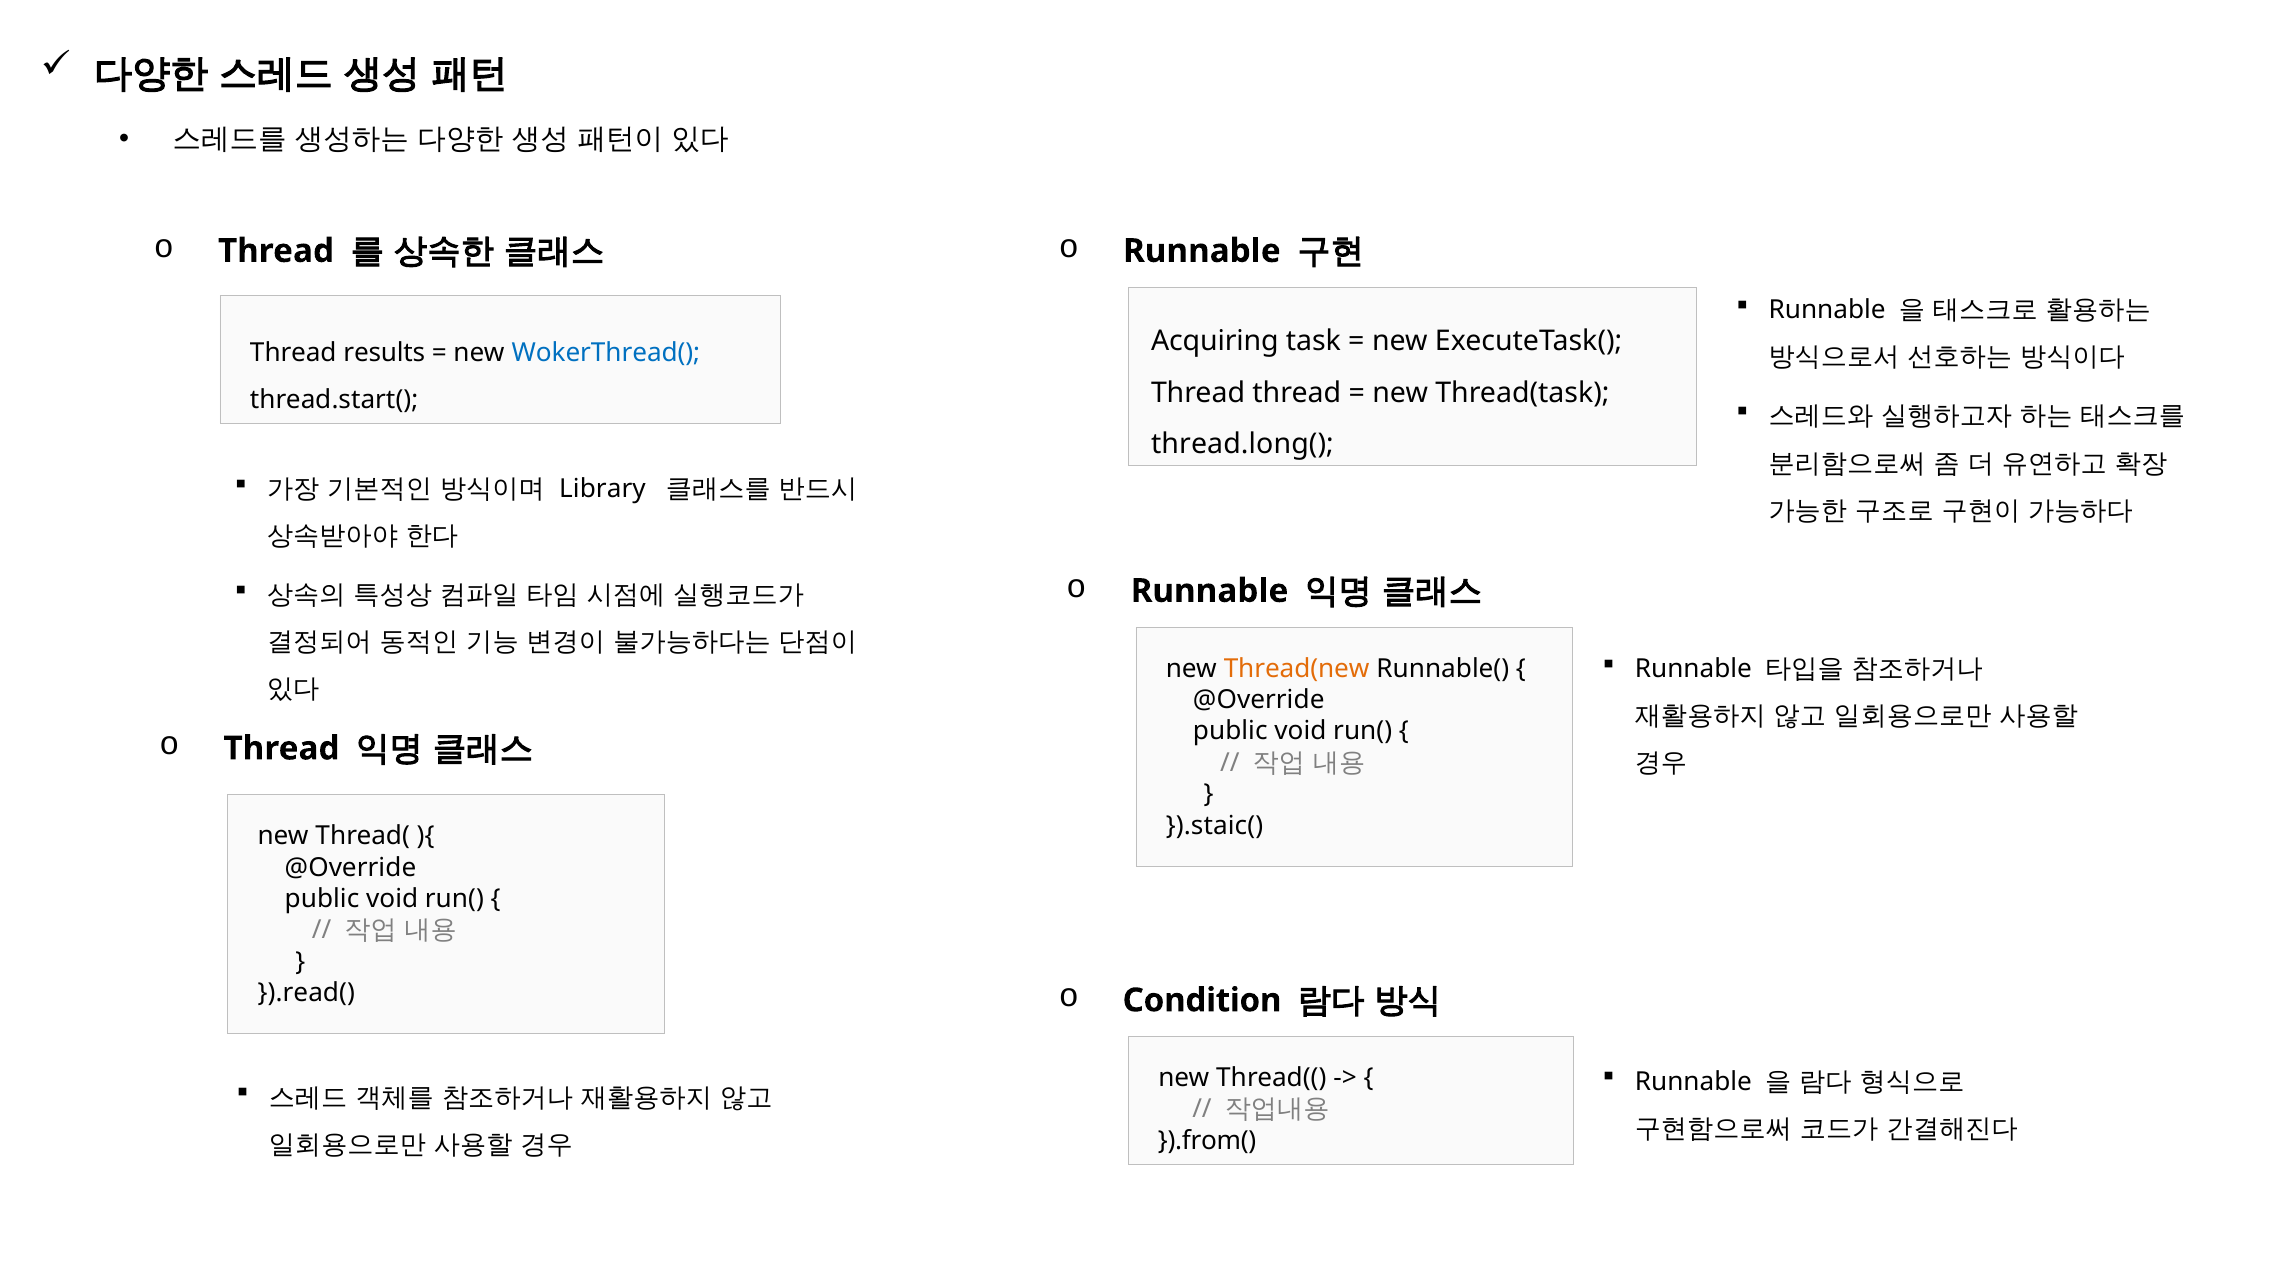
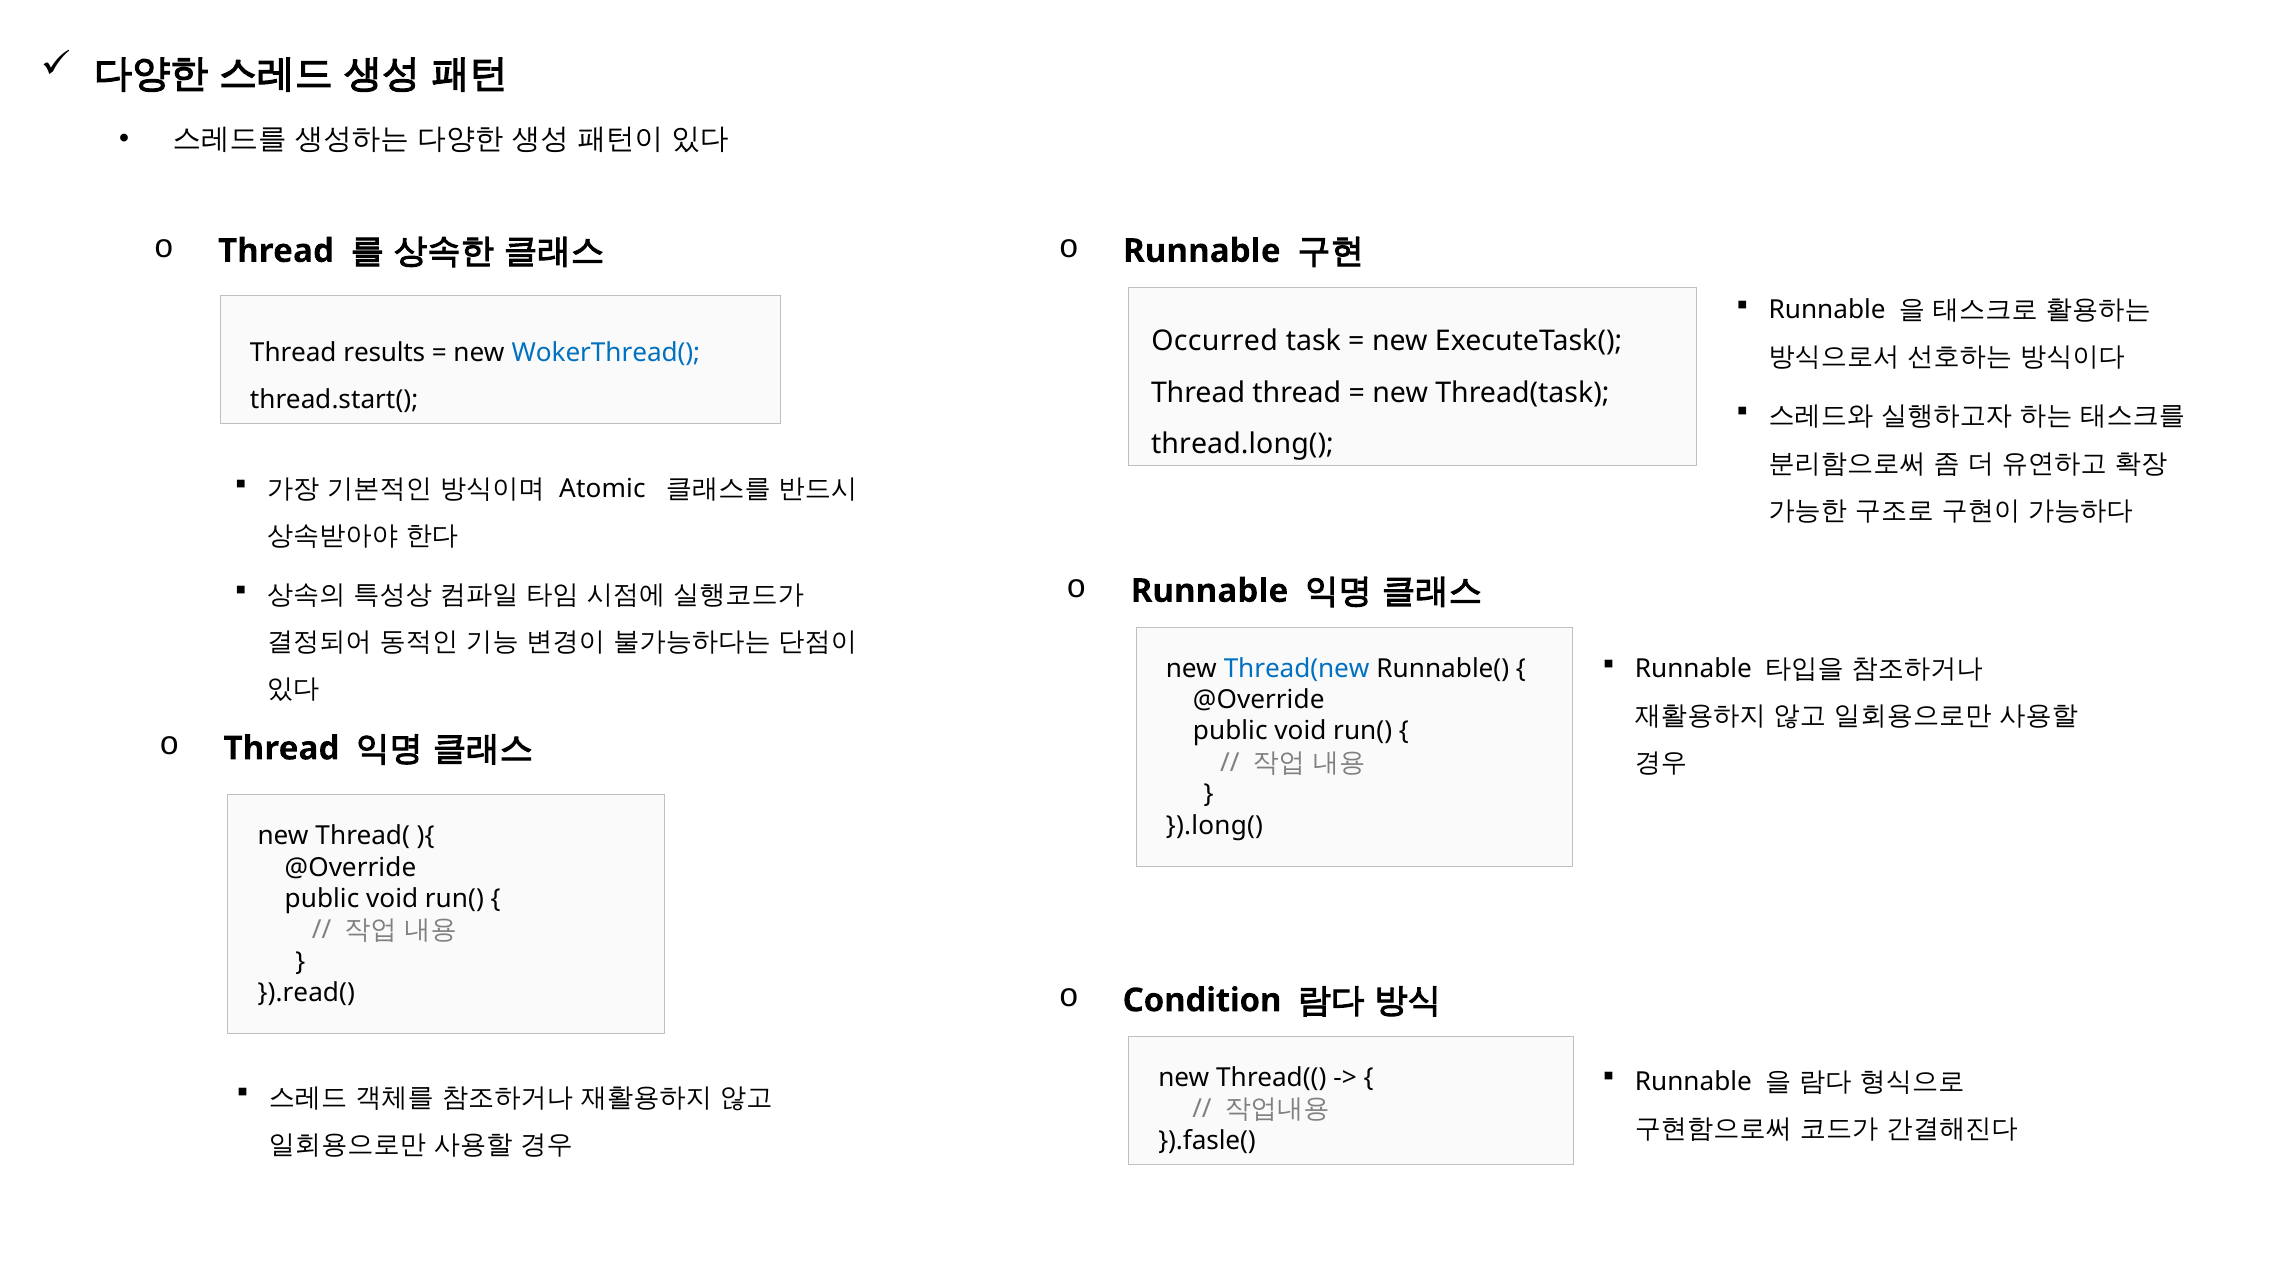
Acquiring: Acquiring -> Occurred
Library: Library -> Atomic
Thread(new colour: orange -> blue
}).staic(: }).staic( -> }).long(
}).from(: }).from( -> }).fasle(
